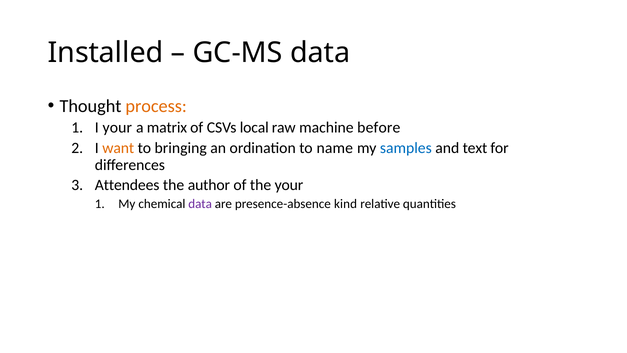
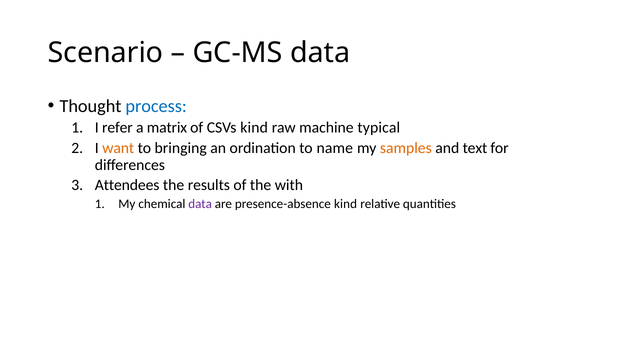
Installed: Installed -> Scenario
process colour: orange -> blue
I your: your -> refer
CSVs local: local -> kind
before: before -> typical
samples colour: blue -> orange
author: author -> results
the your: your -> with
